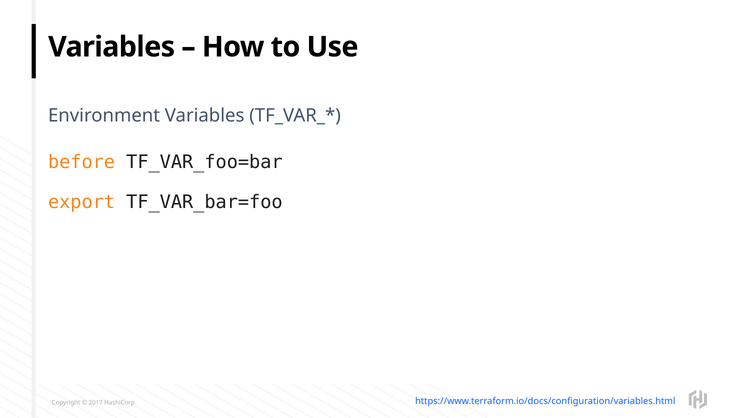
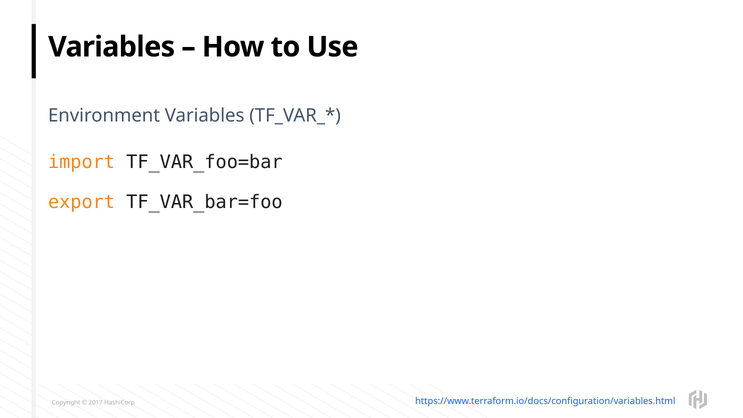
before: before -> import
